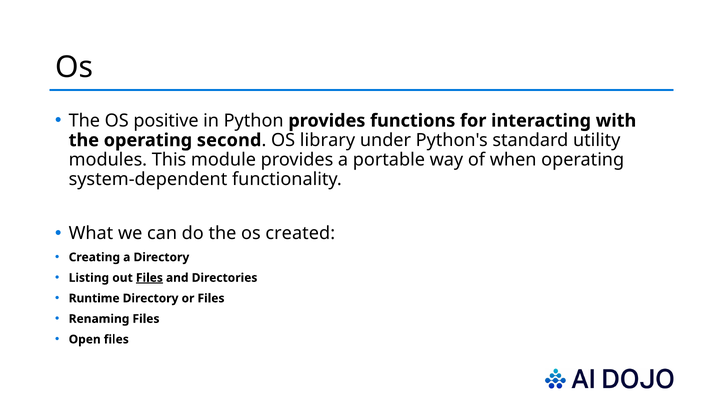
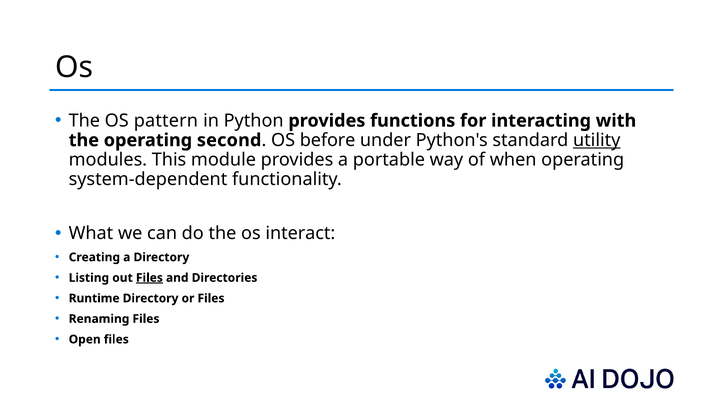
positive: positive -> pattern
library: library -> before
utility underline: none -> present
created: created -> interact
